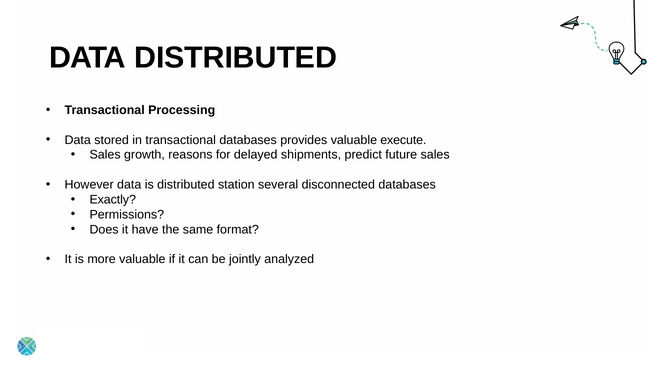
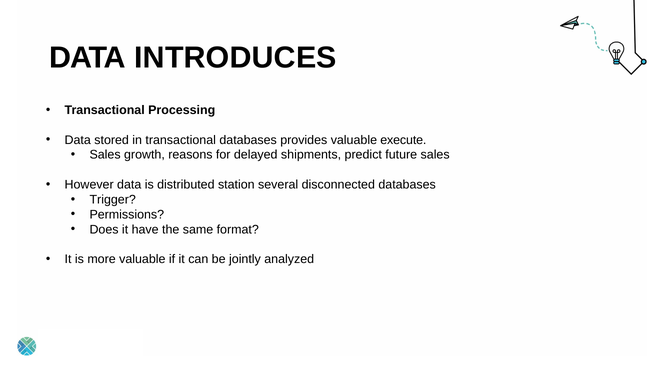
DATA DISTRIBUTED: DISTRIBUTED -> INTRODUCES
Exactly: Exactly -> Trigger
